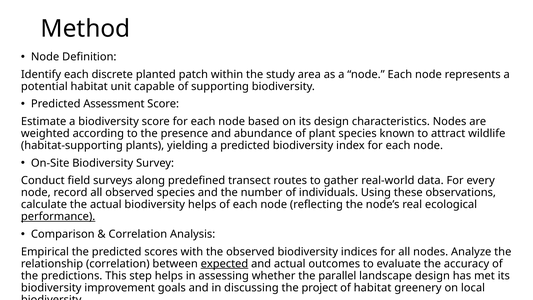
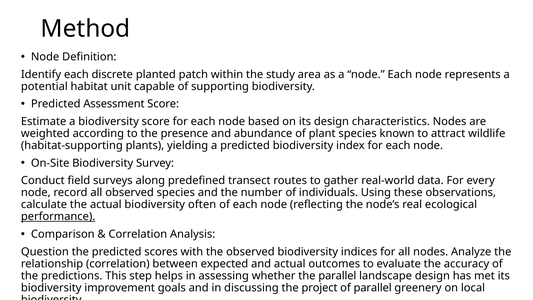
biodiversity helps: helps -> often
Empirical: Empirical -> Question
expected underline: present -> none
of habitat: habitat -> parallel
